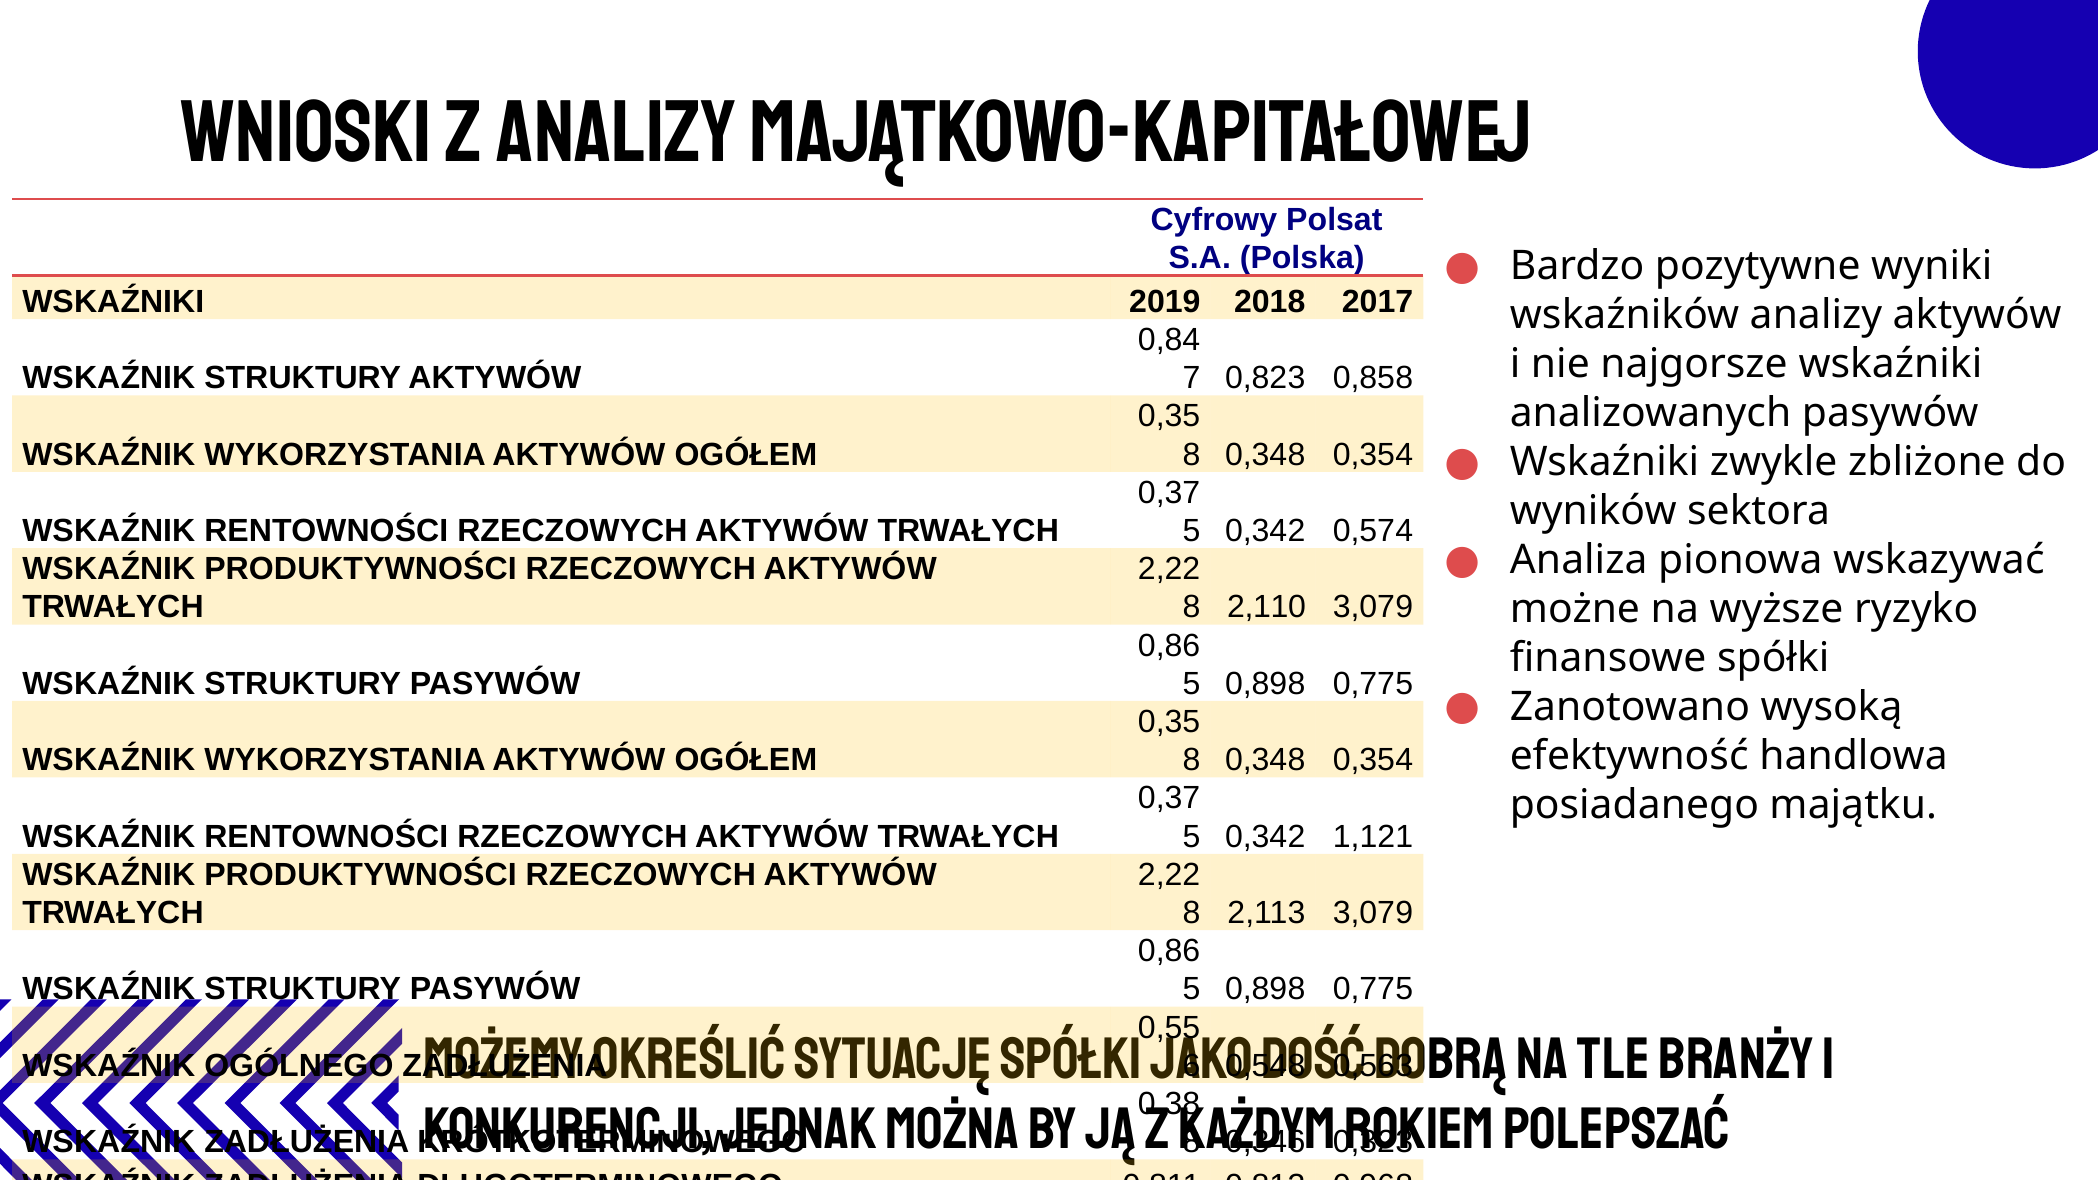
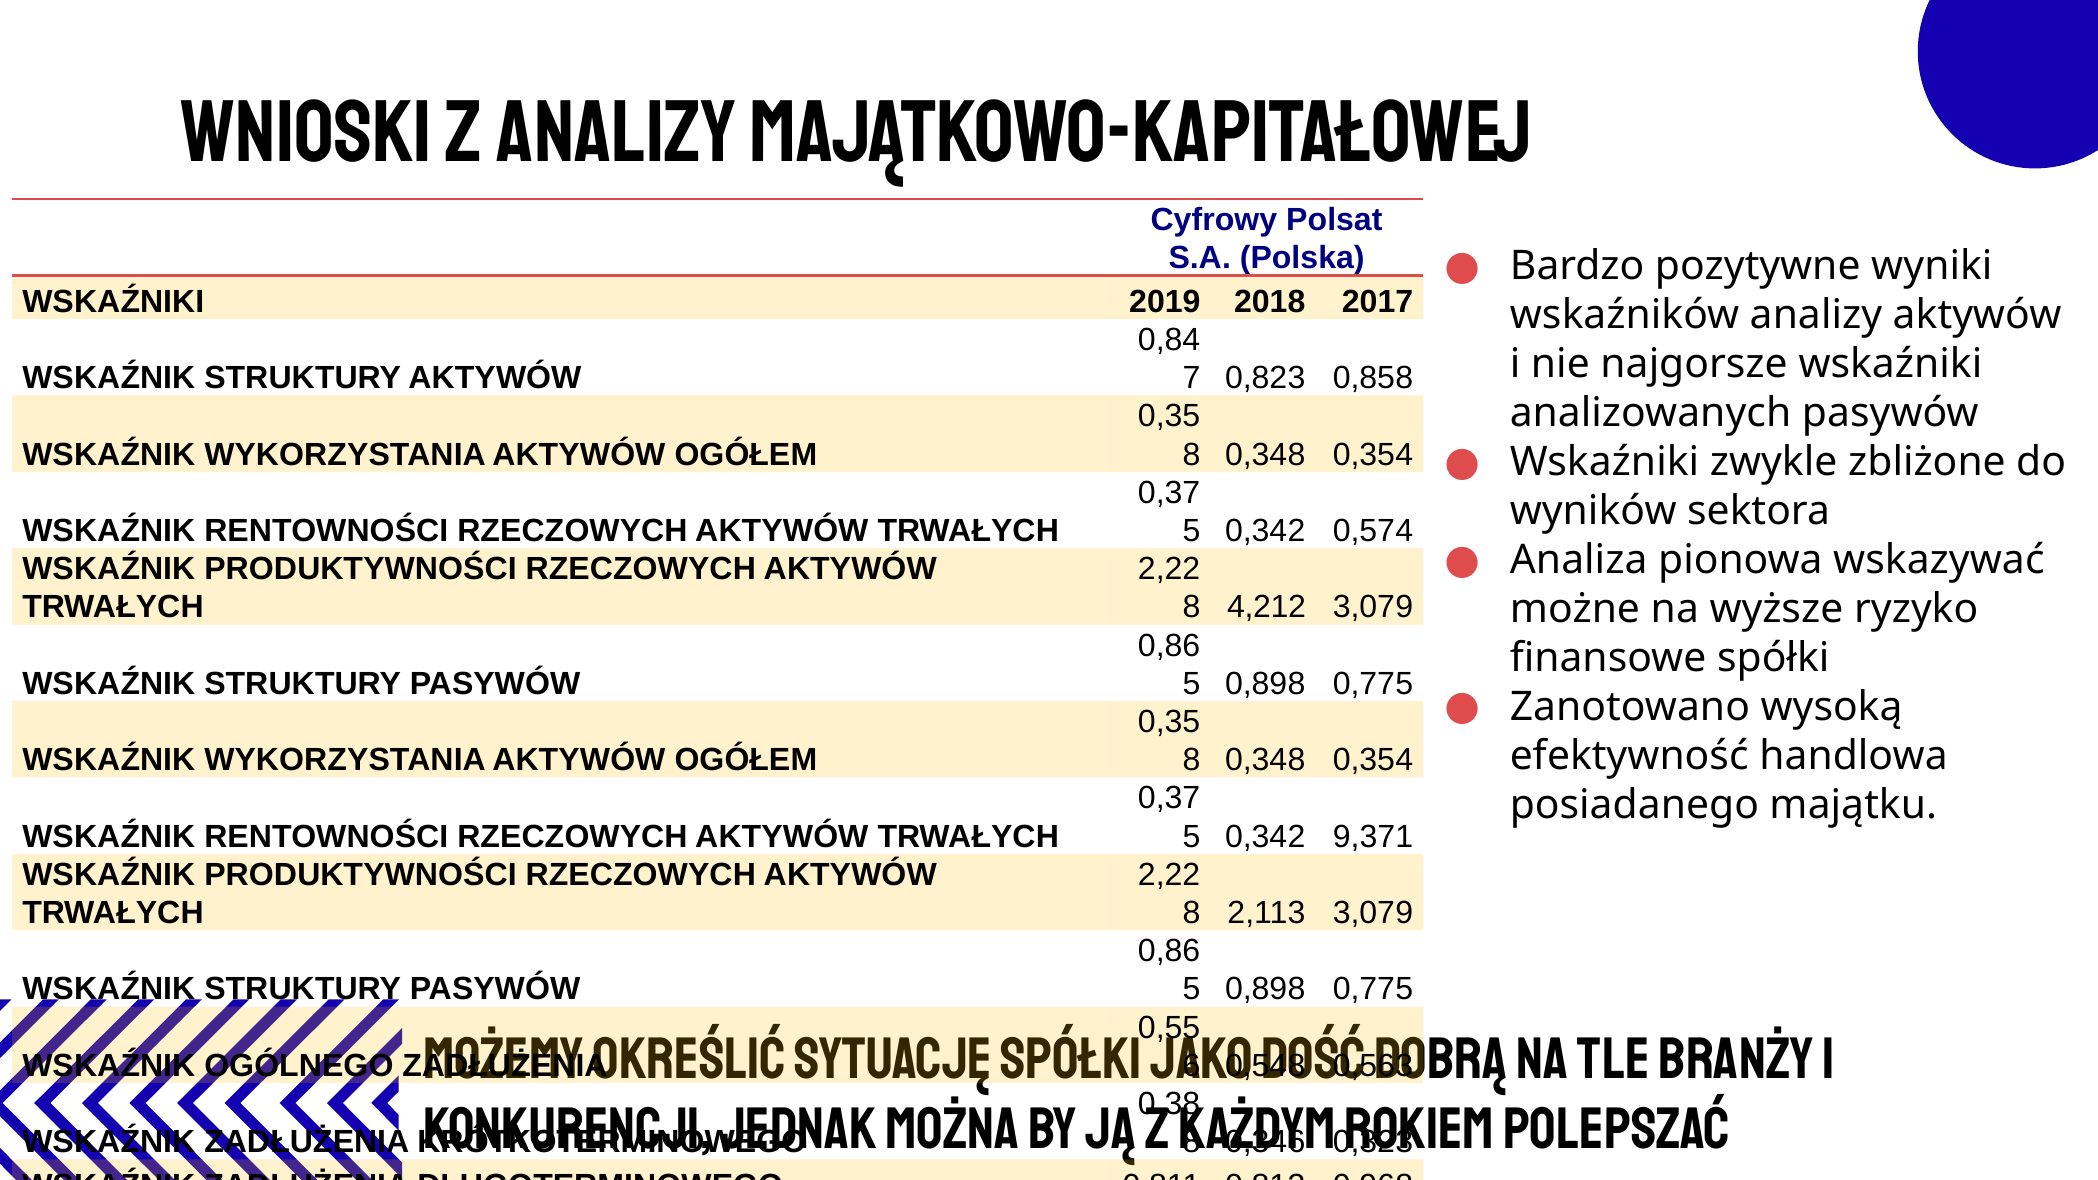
2,110: 2,110 -> 4,212
1,121: 1,121 -> 9,371
